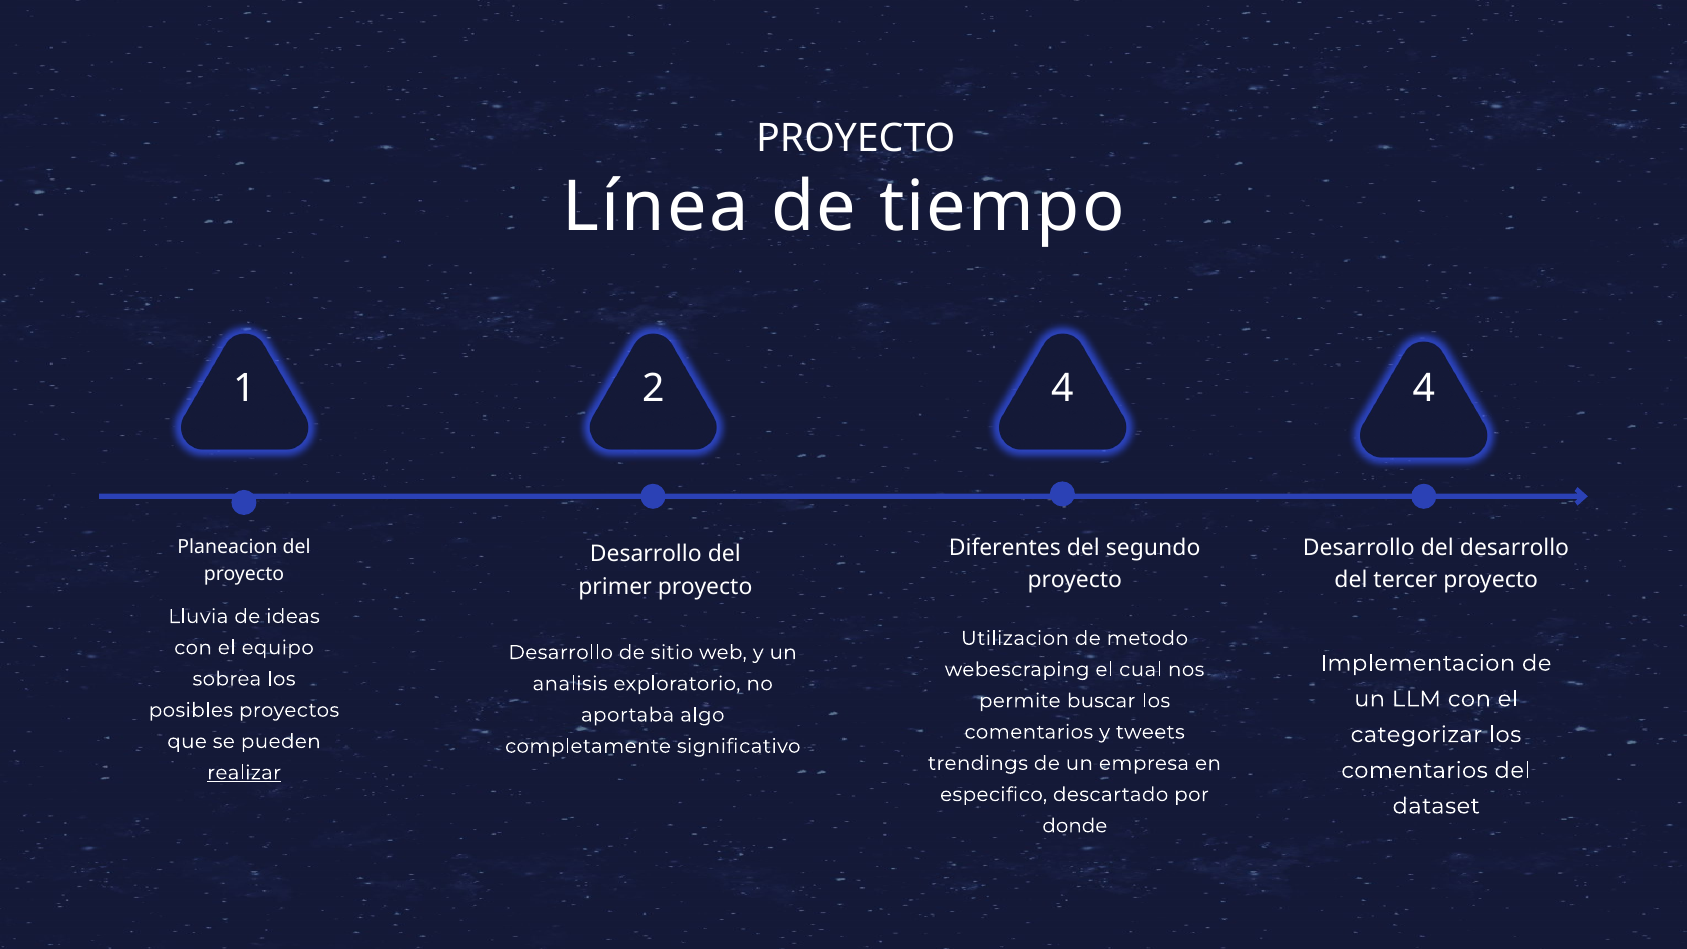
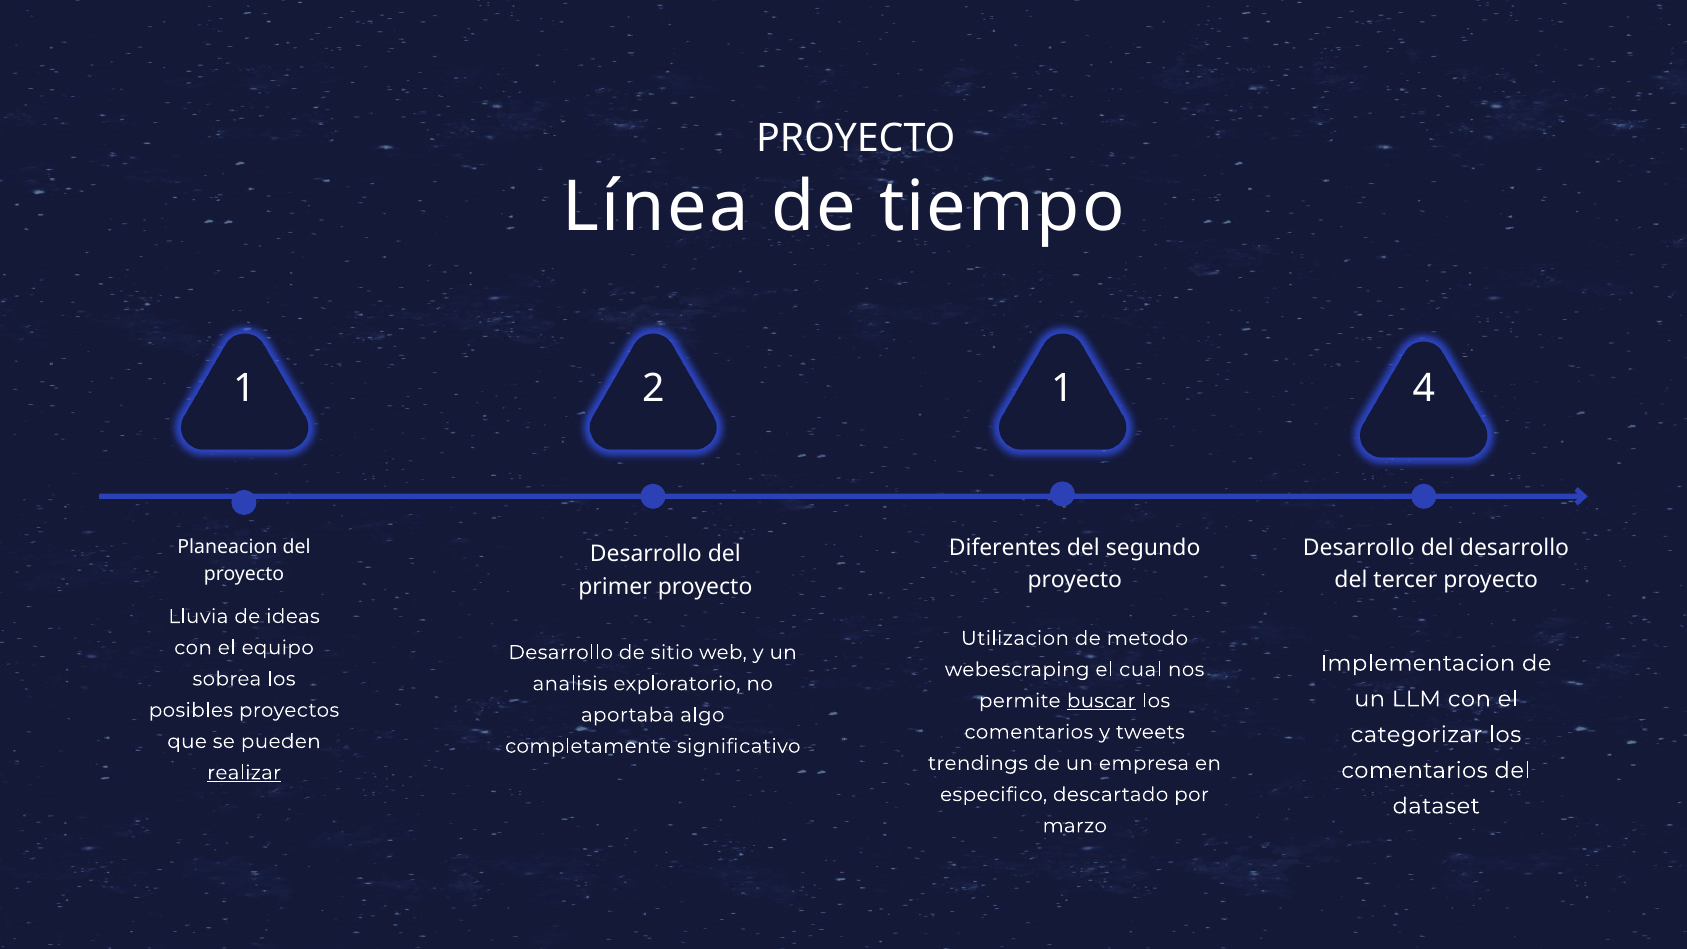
2 4: 4 -> 1
buscar underline: none -> present
donde: donde -> marzo
